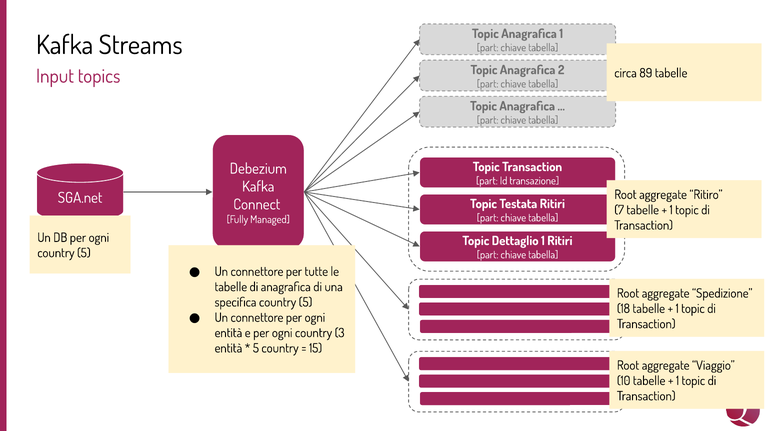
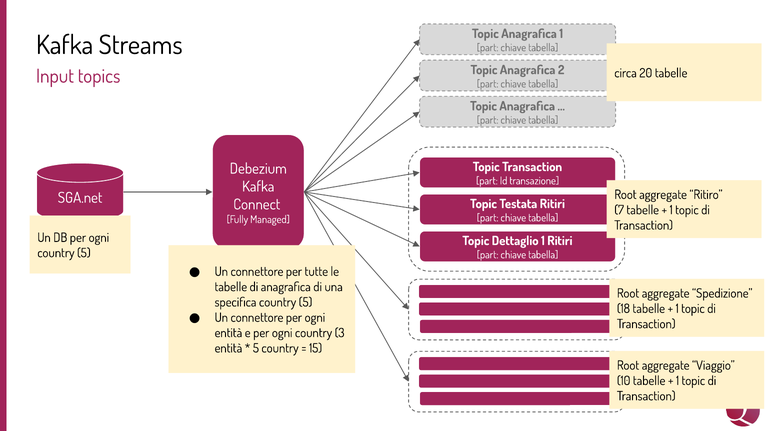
89: 89 -> 20
